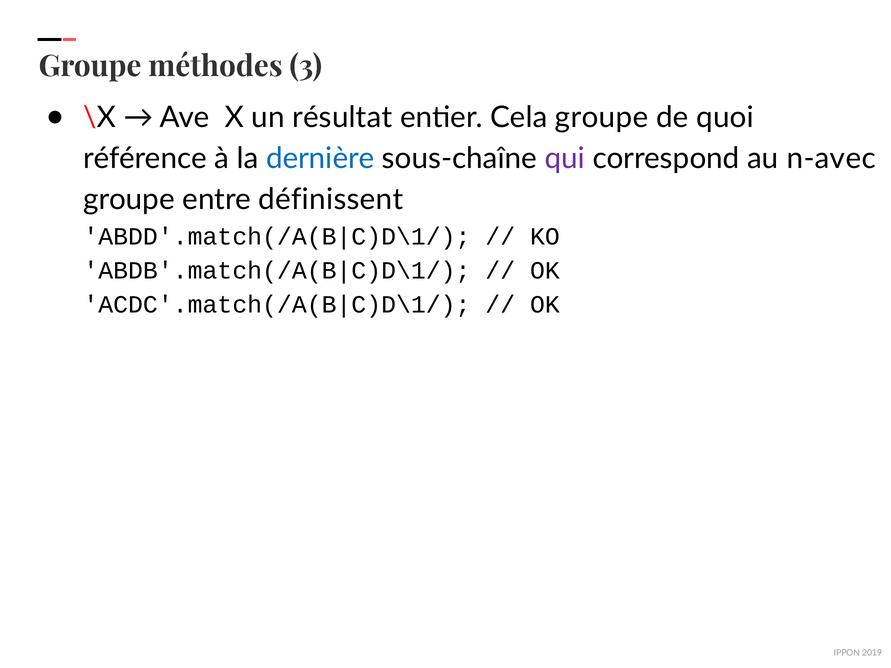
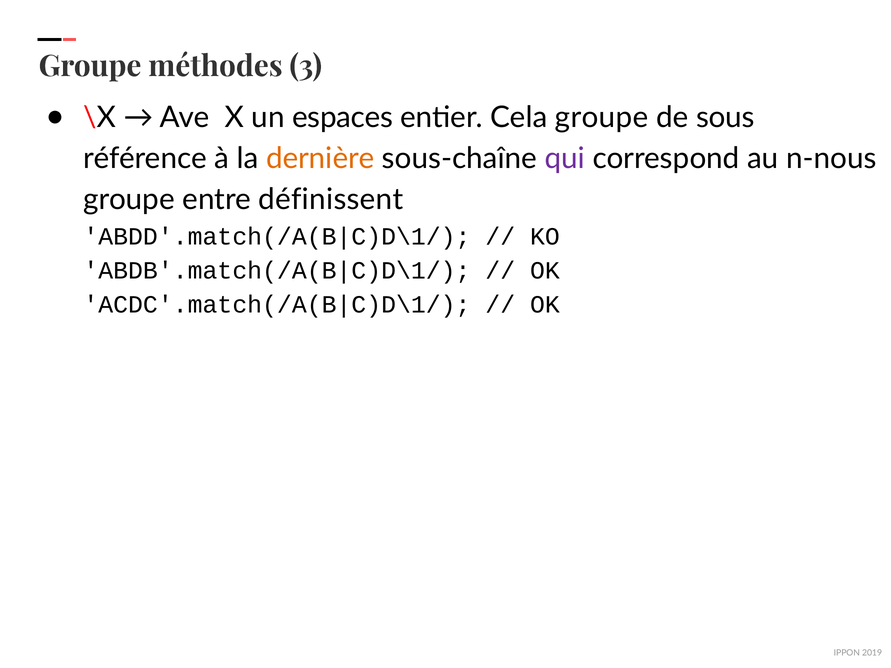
résultat: résultat -> espaces
quoi: quoi -> sous
dernière colour: blue -> orange
n-avec: n-avec -> n-nous
